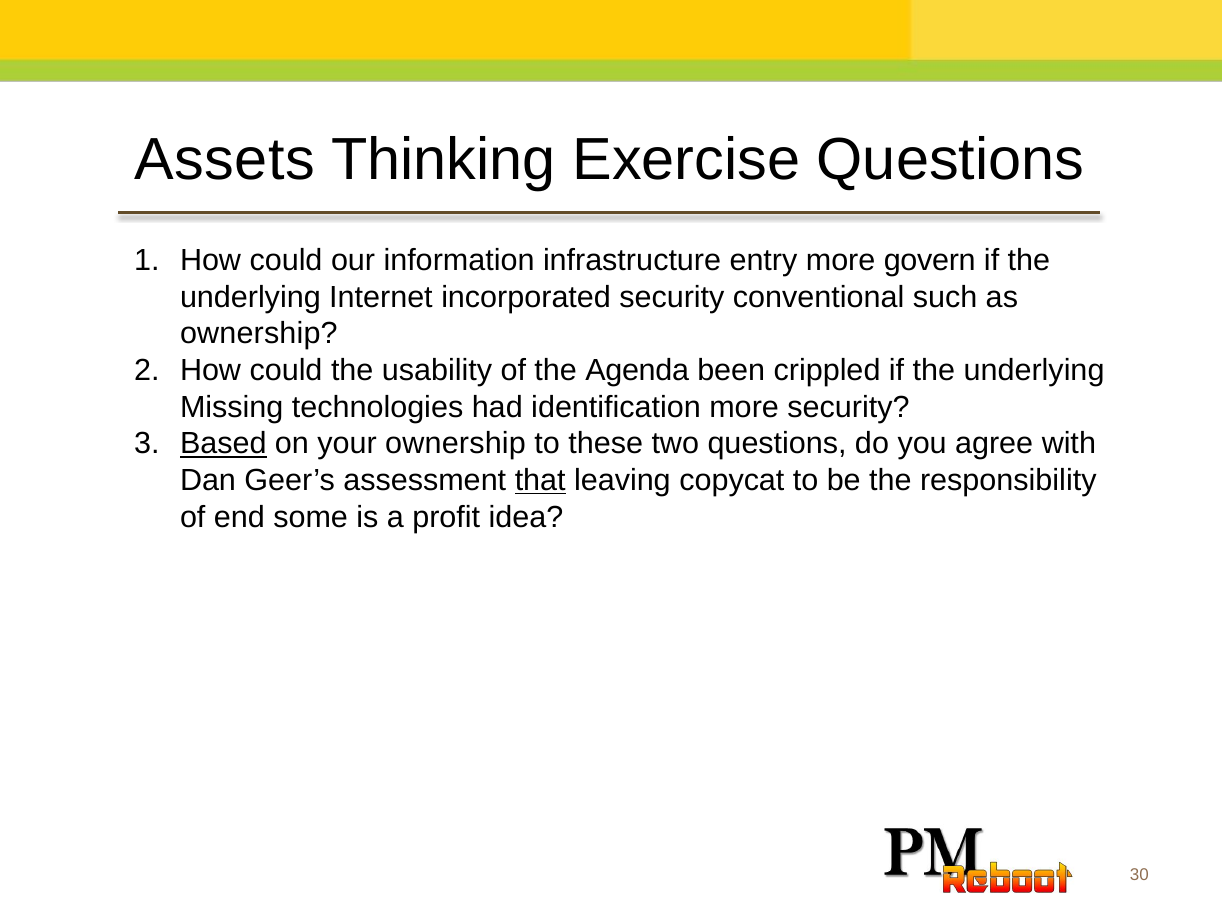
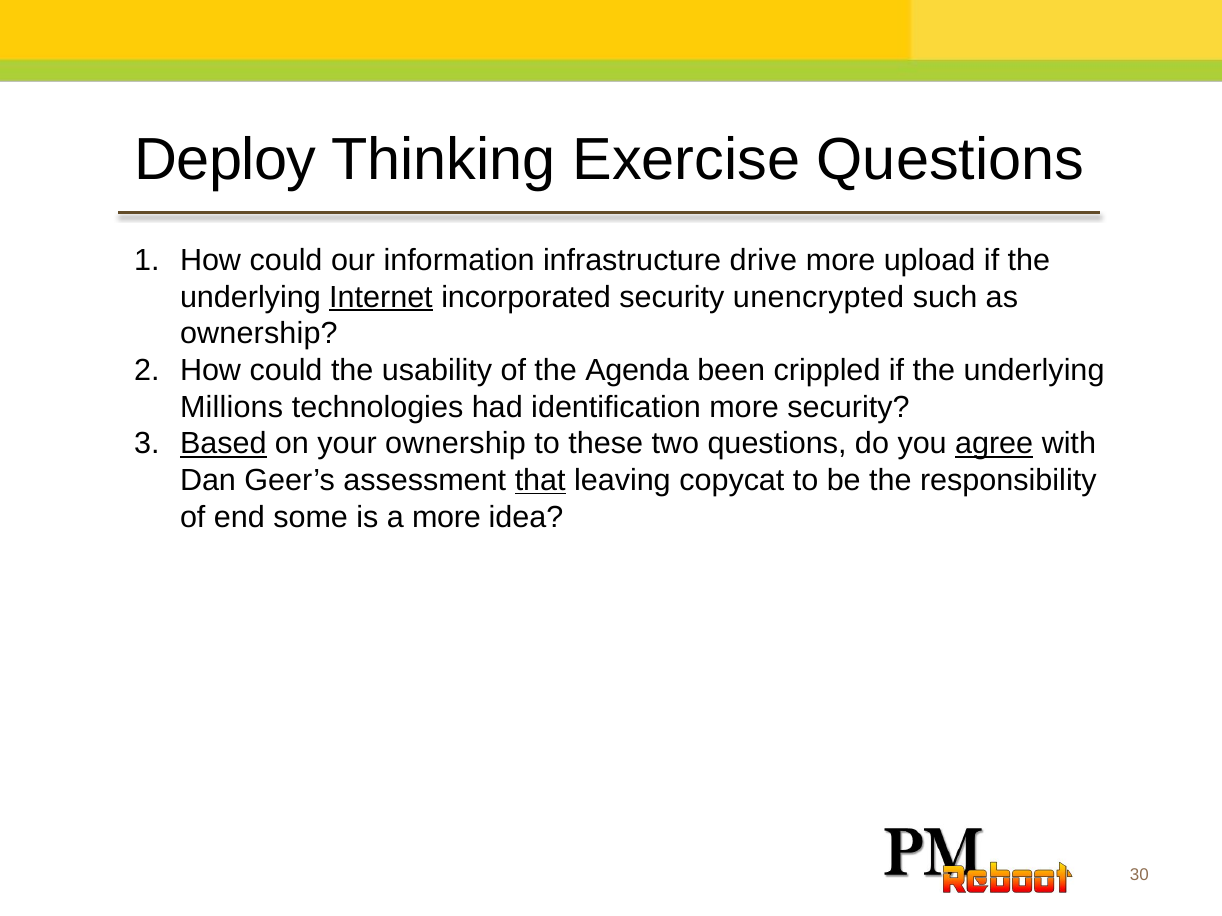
Assets: Assets -> Deploy
entry: entry -> drive
govern: govern -> upload
Internet underline: none -> present
conventional: conventional -> unencrypted
Missing: Missing -> Millions
agree underline: none -> present
a profit: profit -> more
